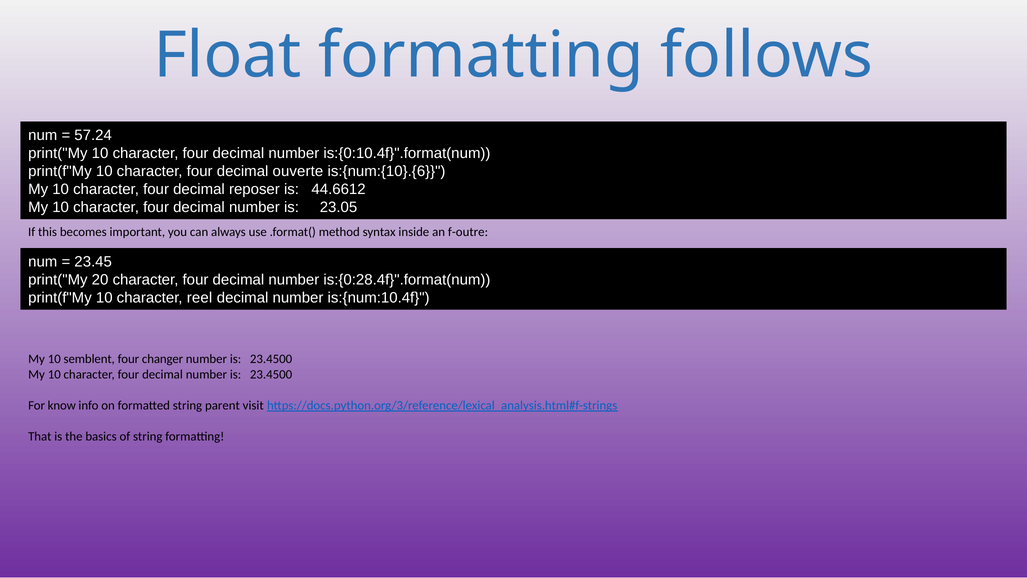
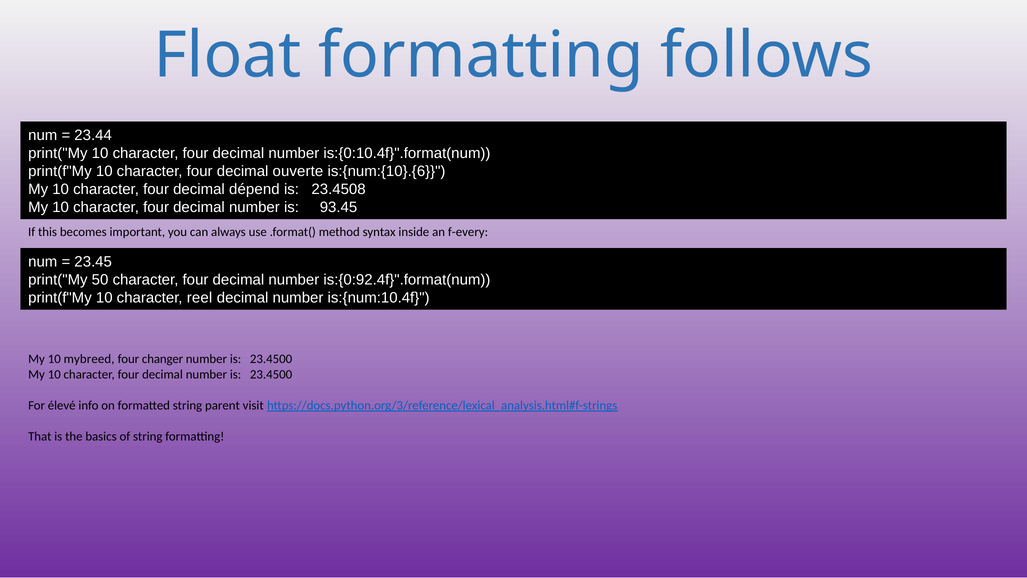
57.24: 57.24 -> 23.44
reposer: reposer -> dépend
44.6612: 44.6612 -> 23.4508
23.05: 23.05 -> 93.45
f-outre: f-outre -> f-every
20: 20 -> 50
is:{0:28.4f}".format(num: is:{0:28.4f}".format(num -> is:{0:92.4f}".format(num
semblent: semblent -> mybreed
know: know -> élevé
